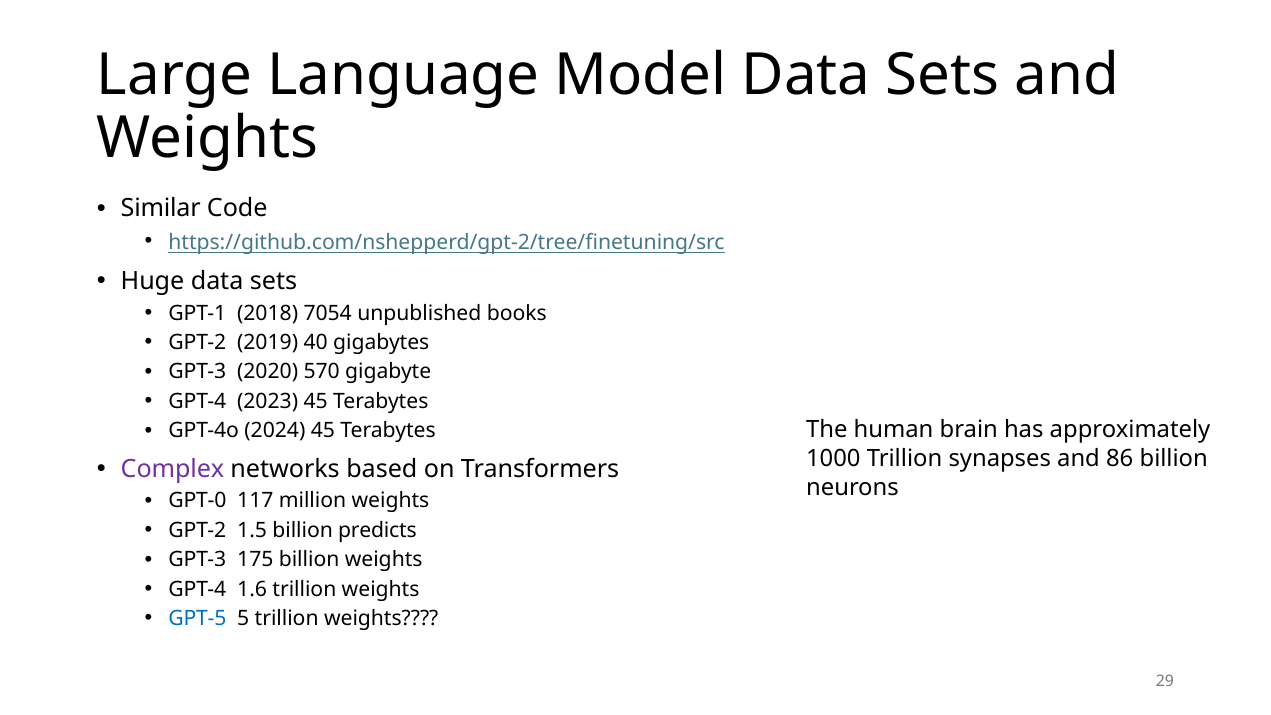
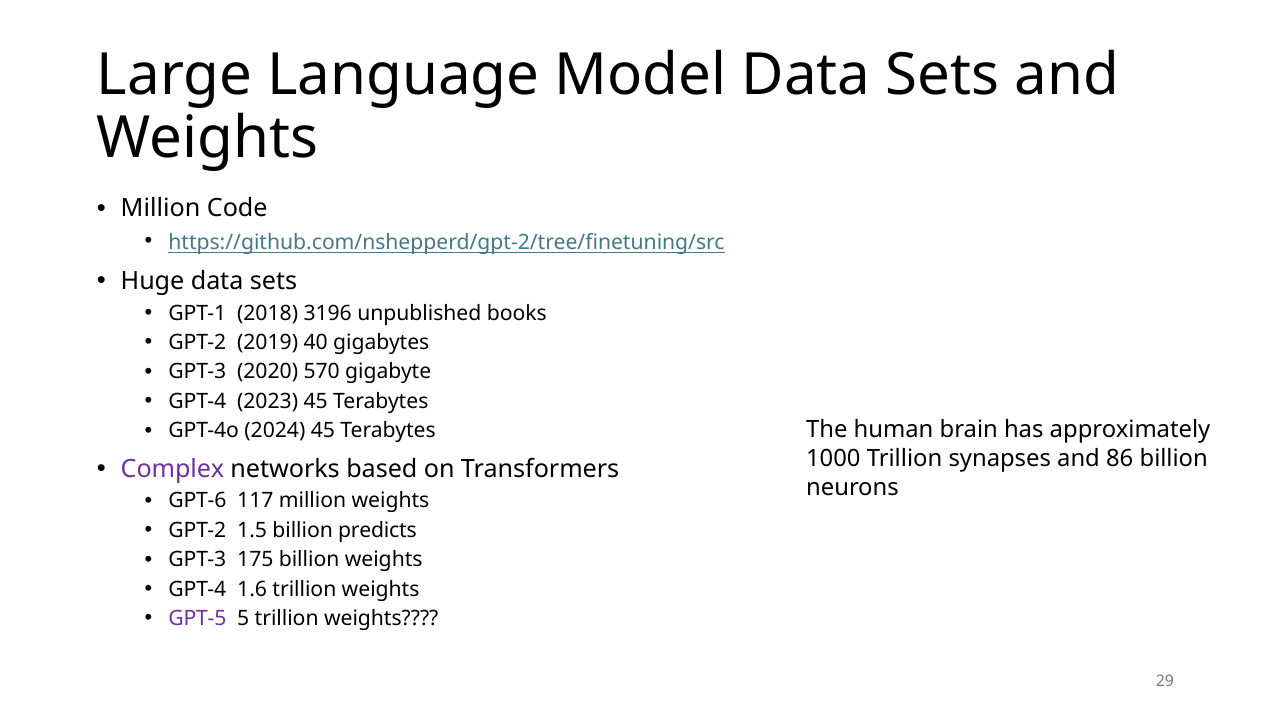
Similar at (161, 209): Similar -> Million
7054: 7054 -> 3196
GPT-0: GPT-0 -> GPT-6
GPT-5 colour: blue -> purple
